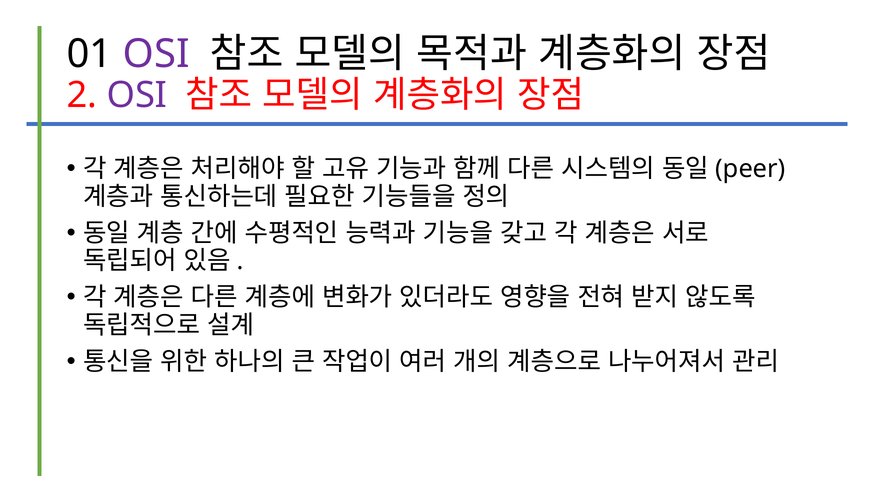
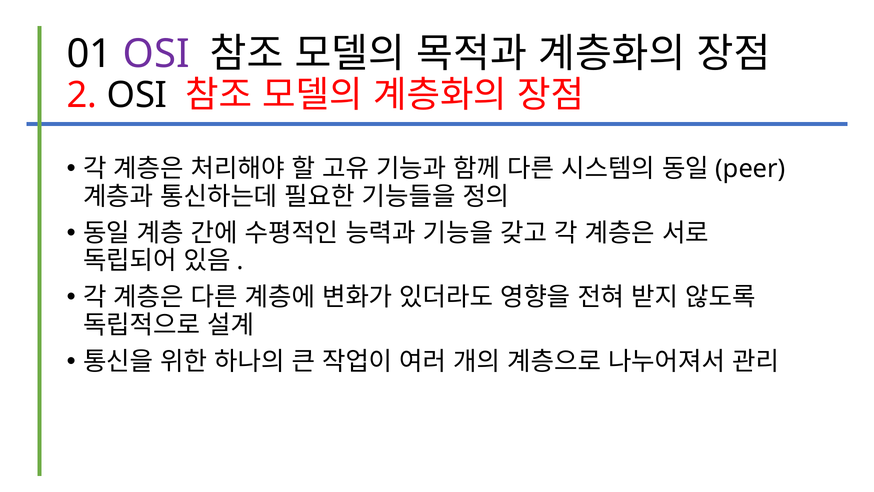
OSI at (137, 95) colour: purple -> black
